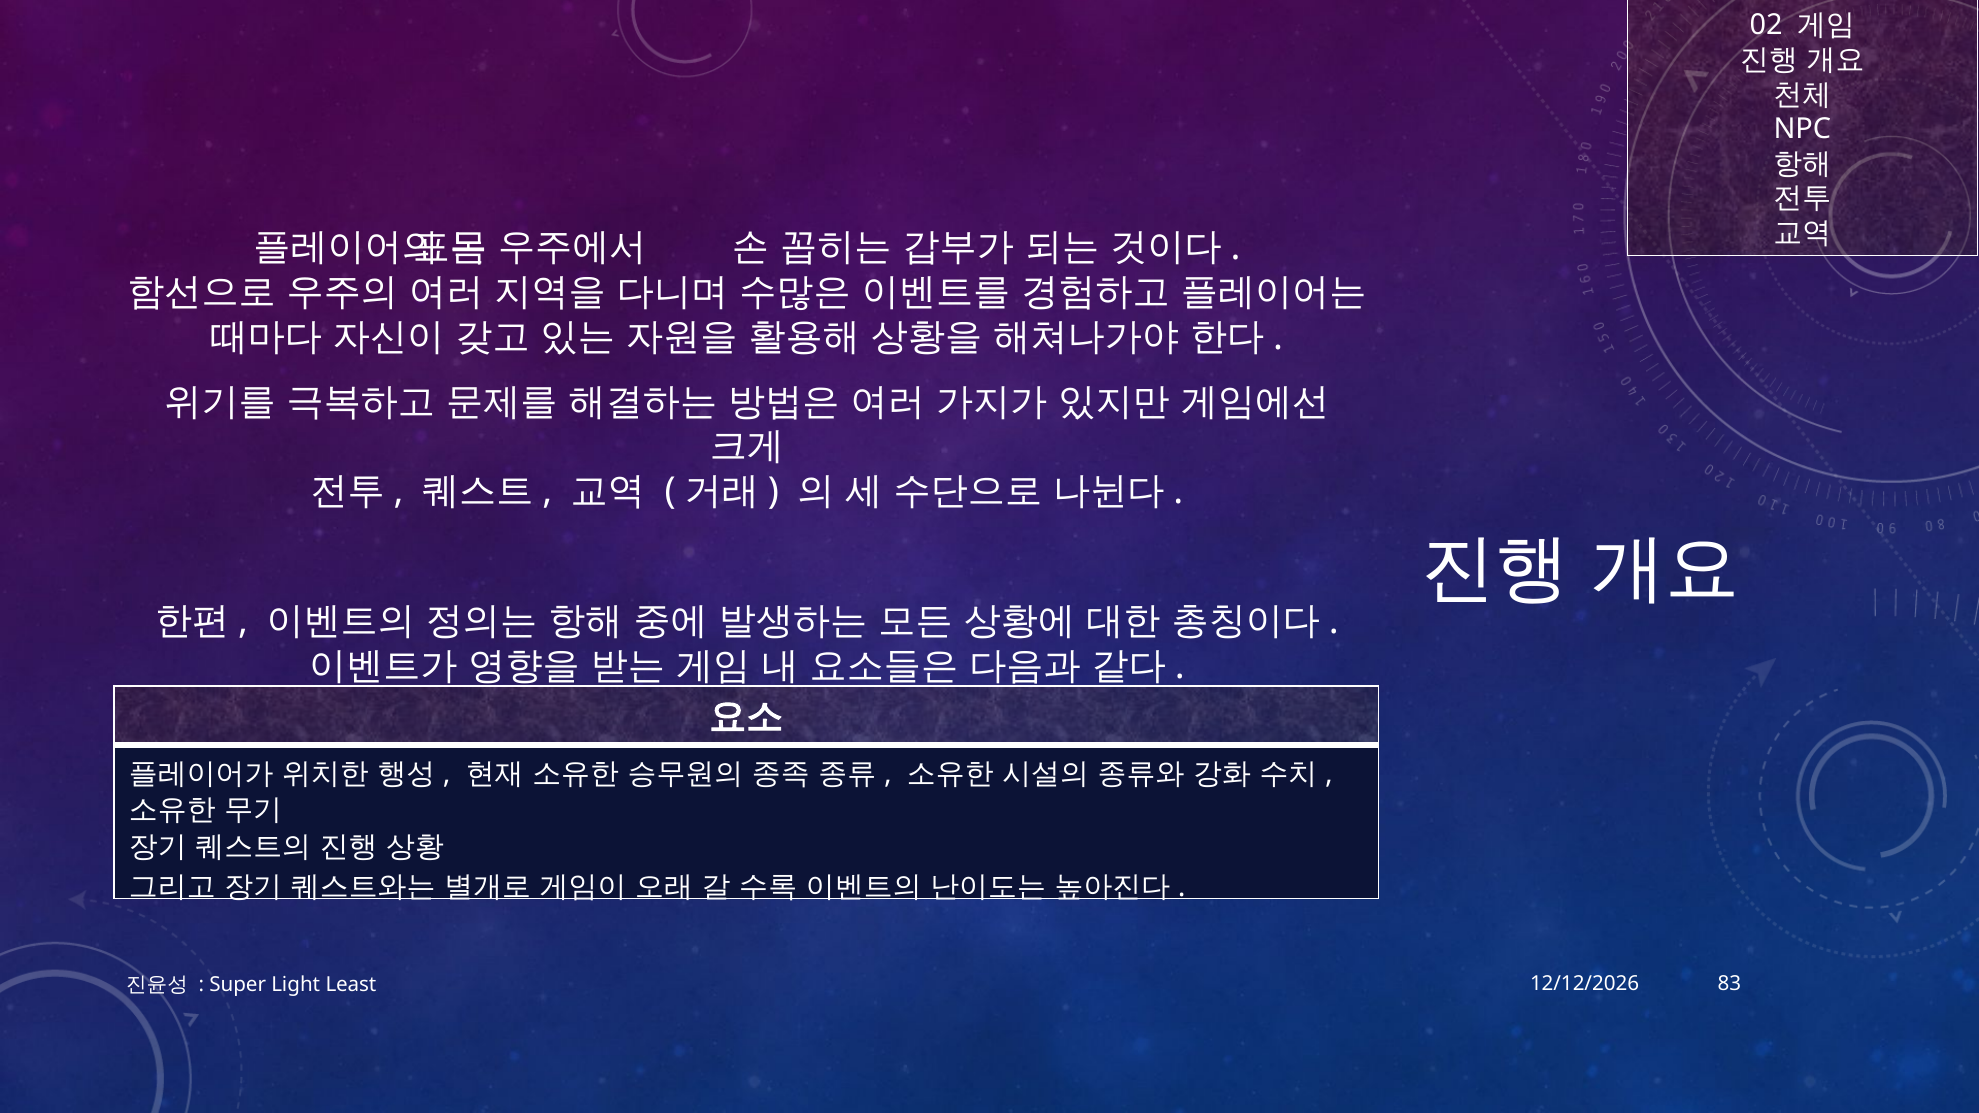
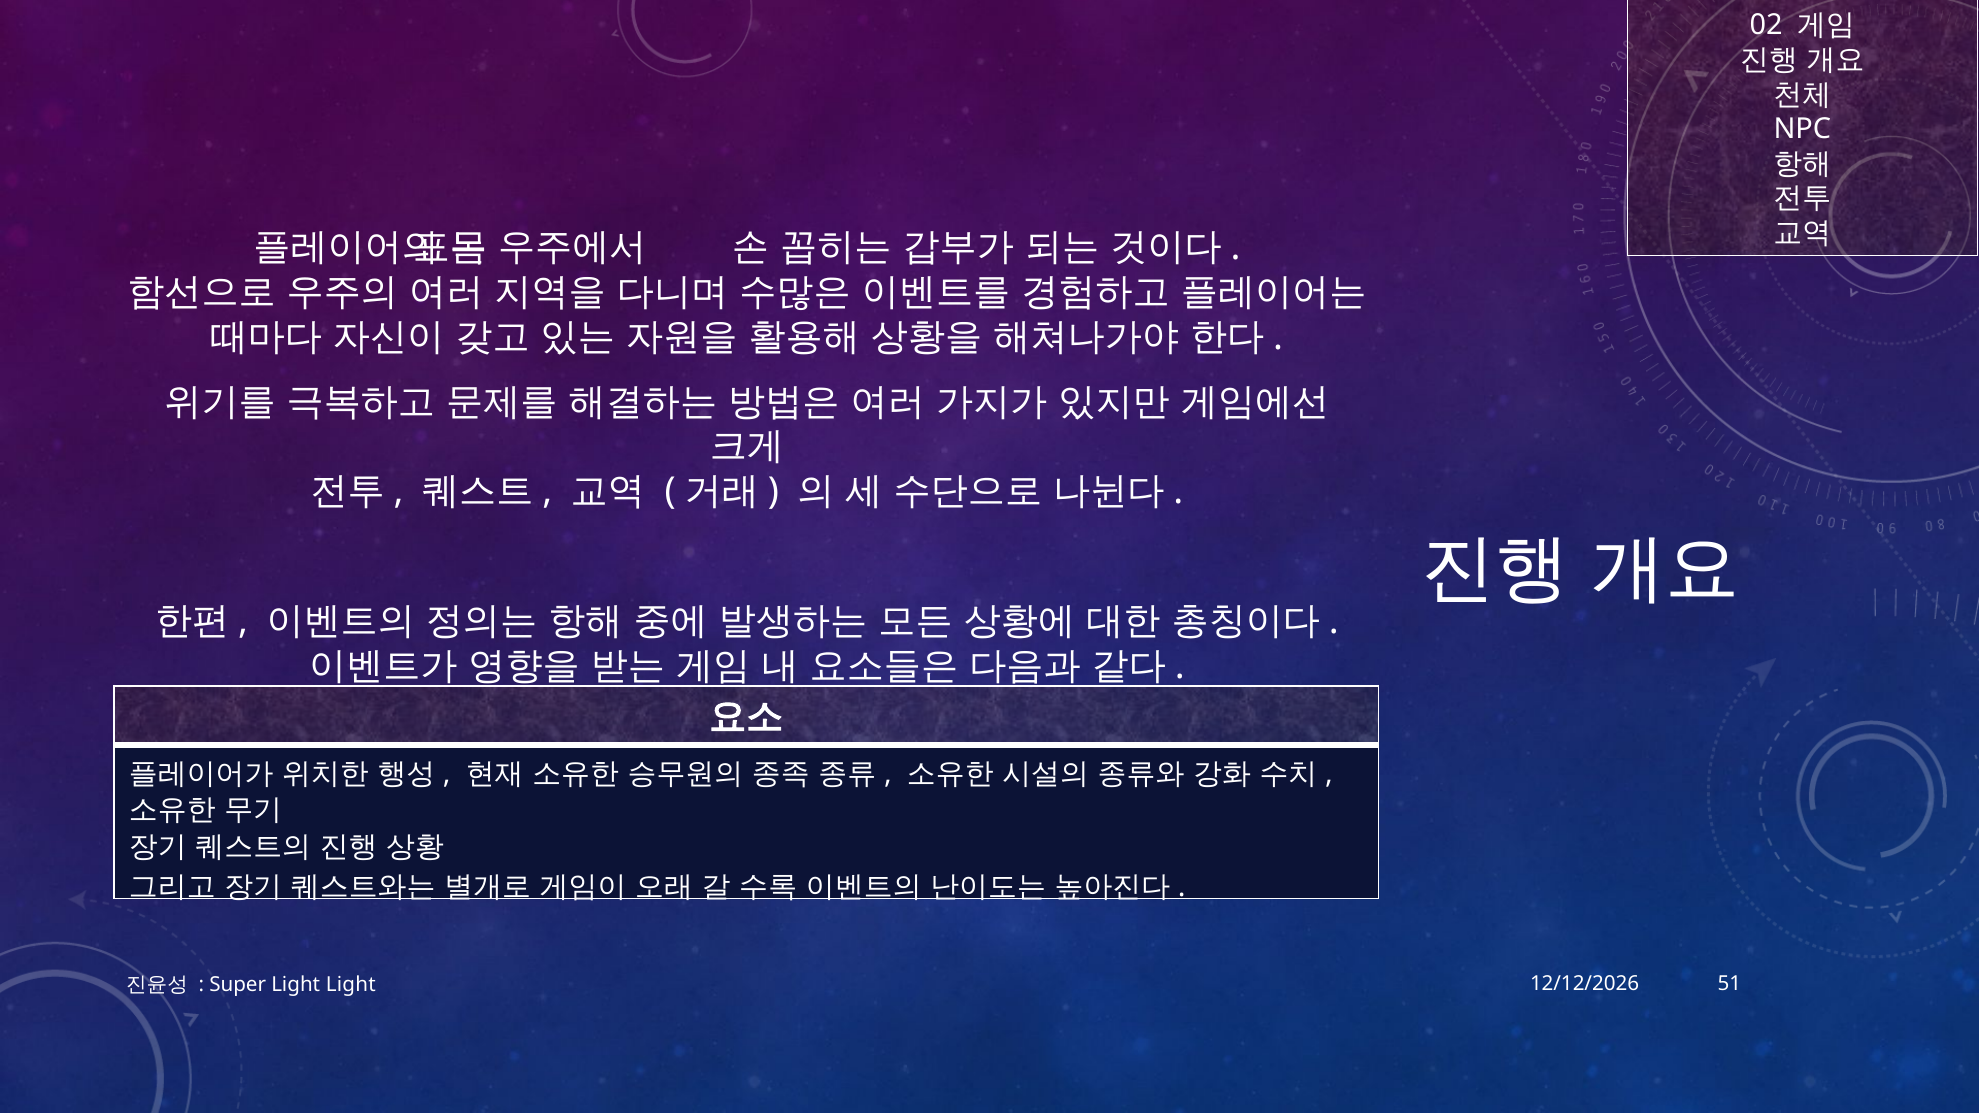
Light Least: Least -> Light
83: 83 -> 51
